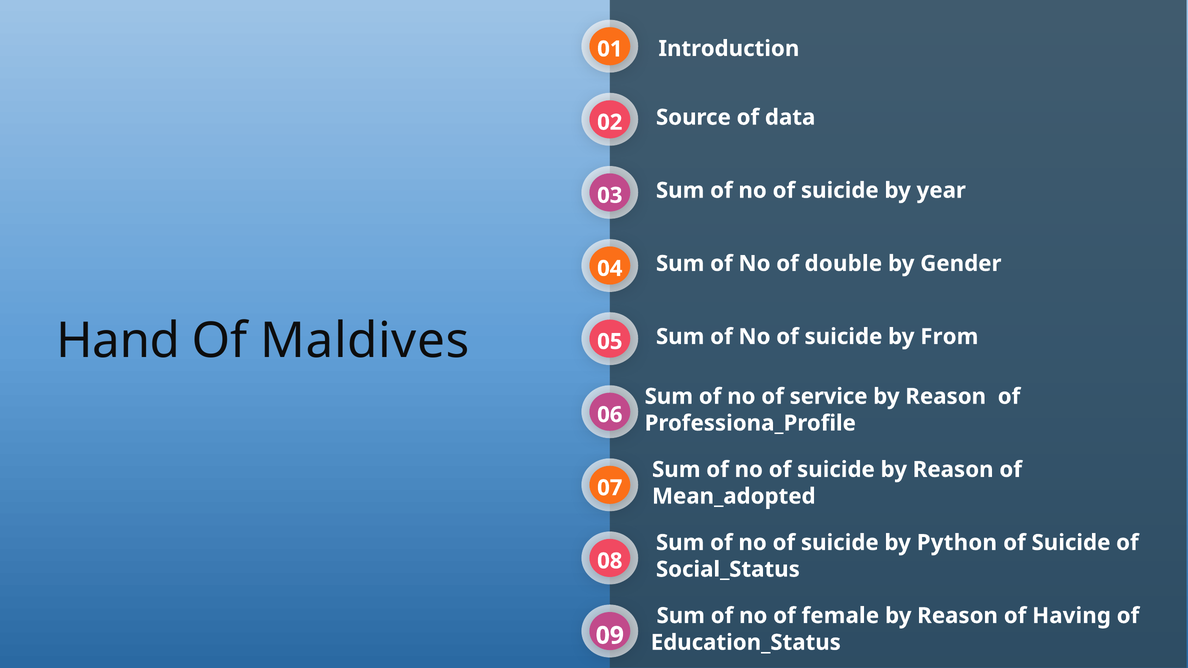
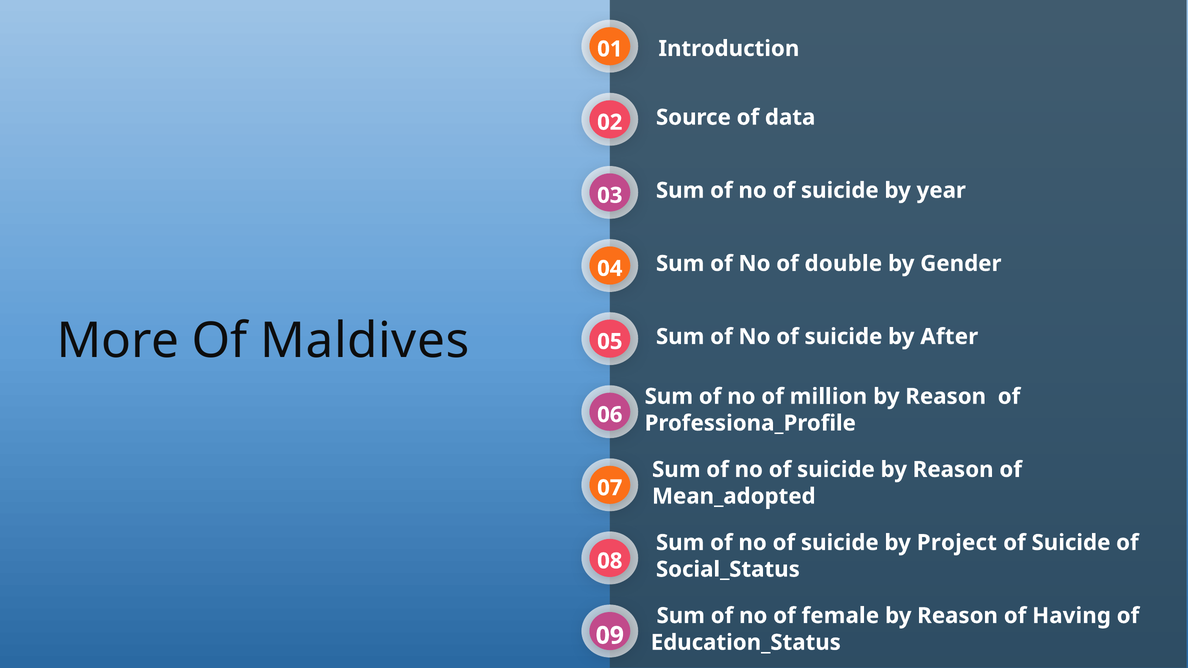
Hand: Hand -> More
From: From -> After
service: service -> million
Python: Python -> Project
